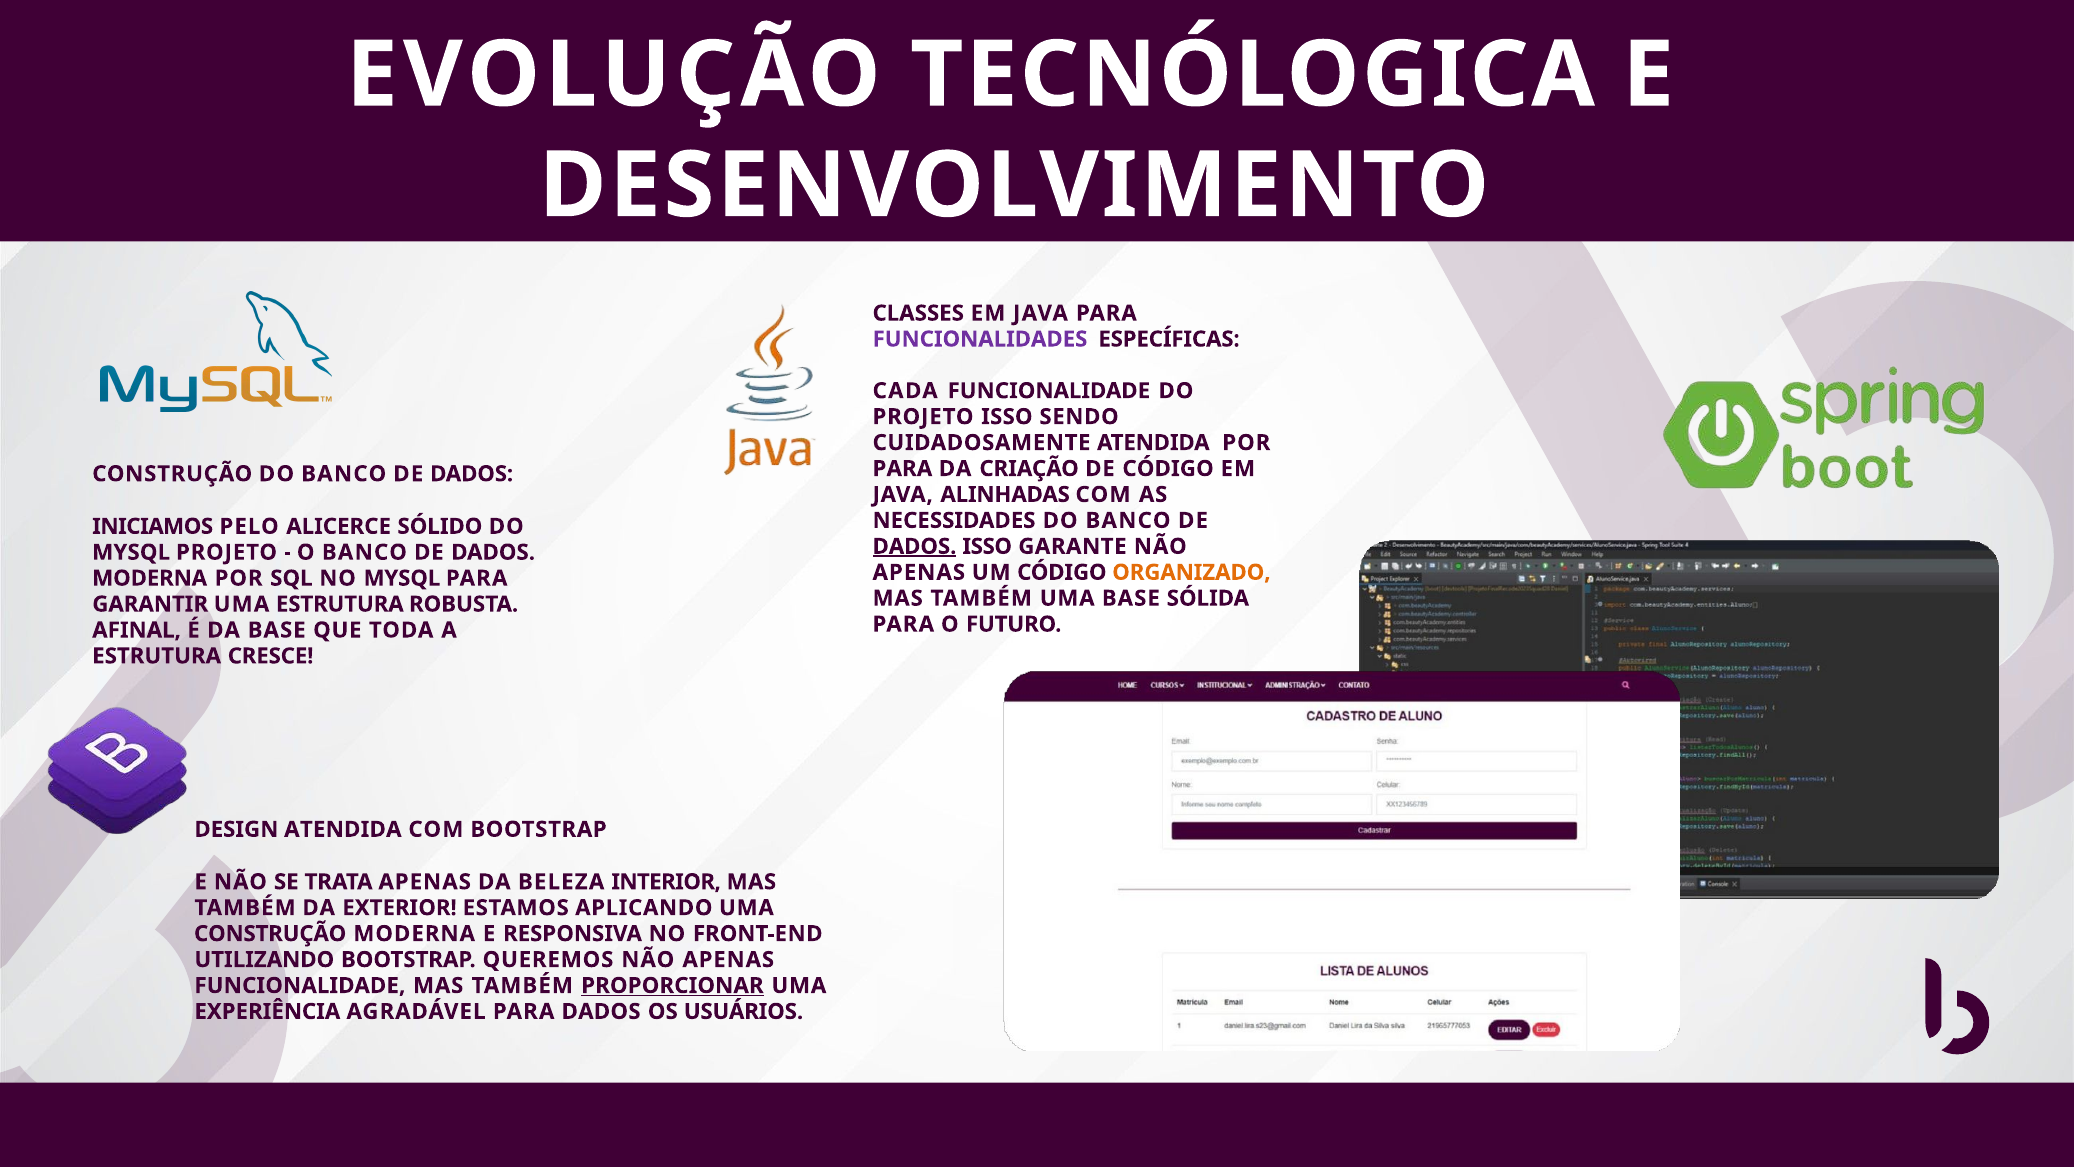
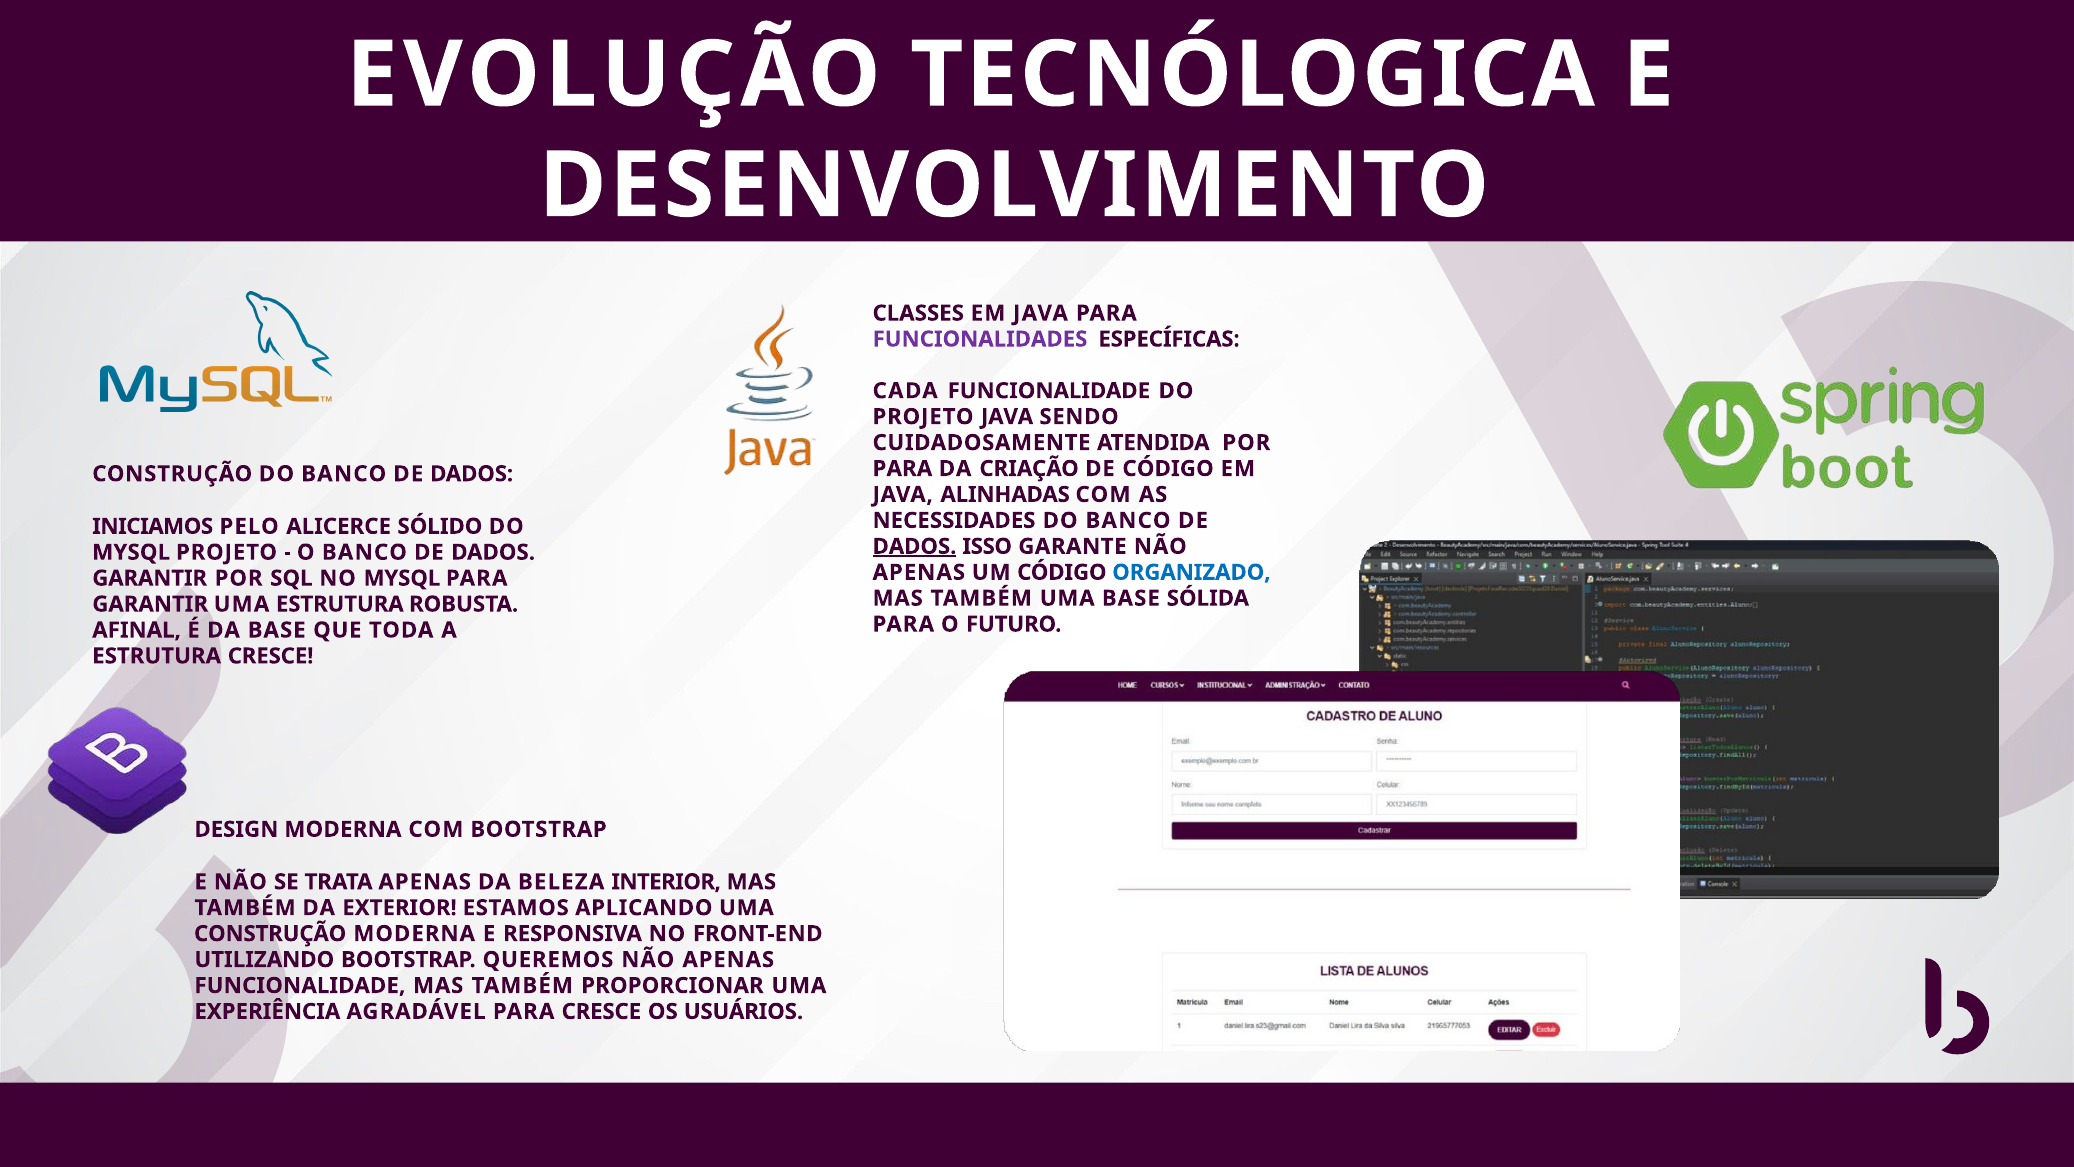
PROJETO ISSO: ISSO -> JAVA
ORGANIZADO colour: orange -> blue
MODERNA at (150, 578): MODERNA -> GARANTIR
DESIGN ATENDIDA: ATENDIDA -> MODERNA
PROPORCIONAR underline: present -> none
PARA DADOS: DADOS -> CRESCE
